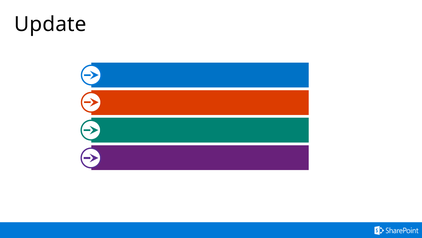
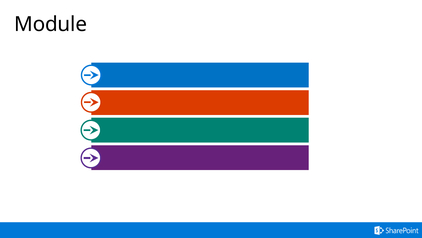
Update: Update -> Module
